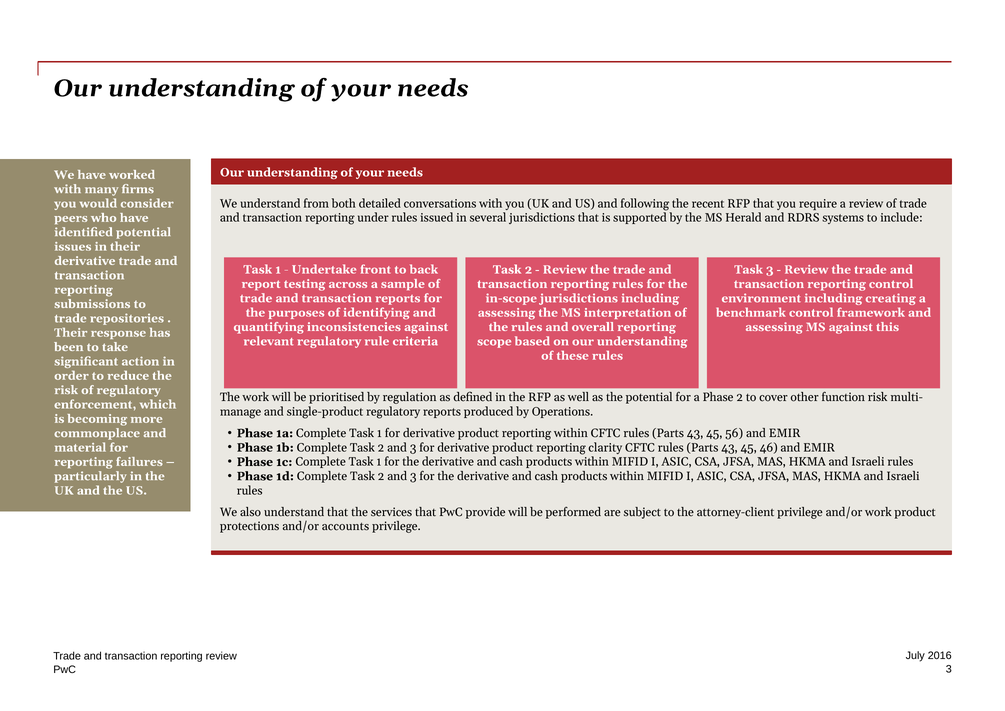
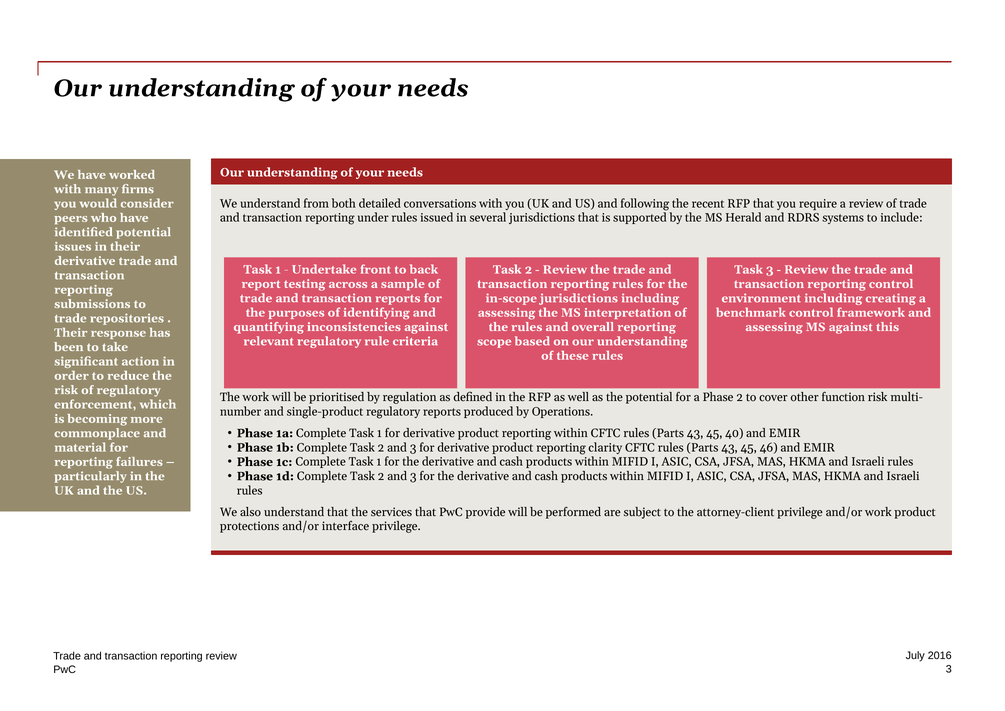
manage: manage -> number
56: 56 -> 40
accounts: accounts -> interface
